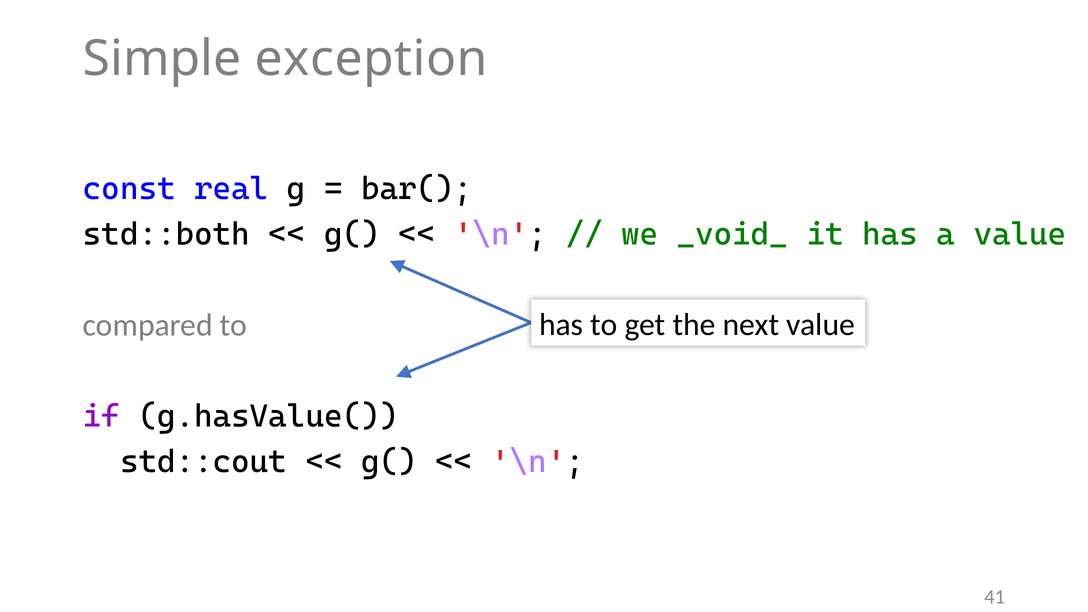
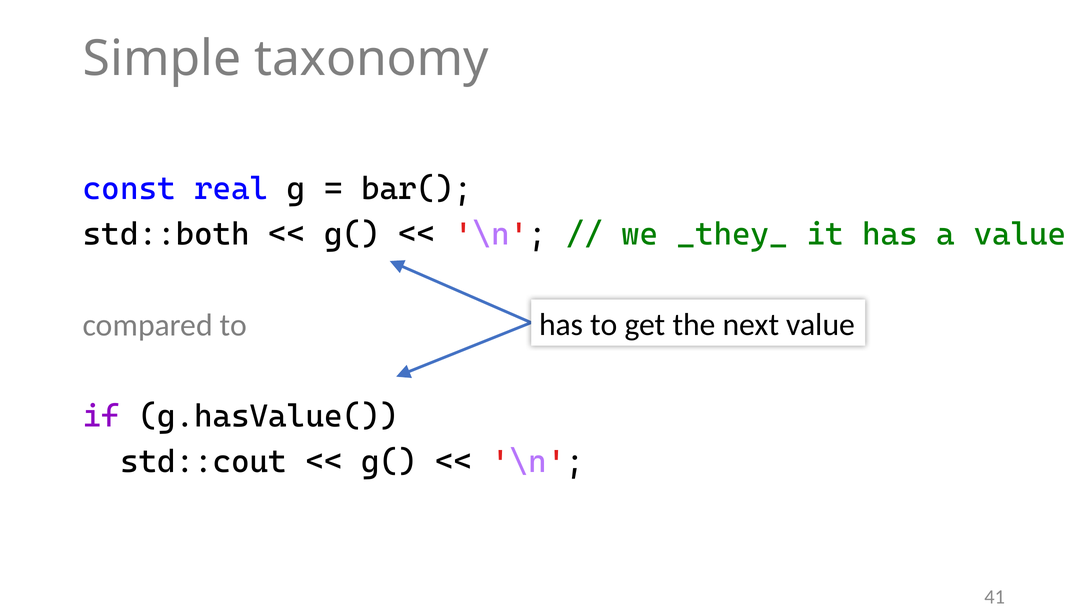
exception: exception -> taxonomy
_void_: _void_ -> _they_
